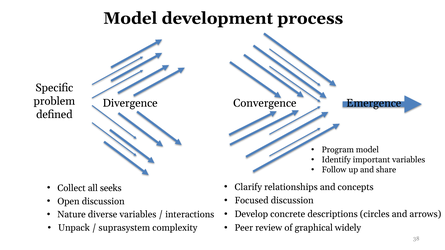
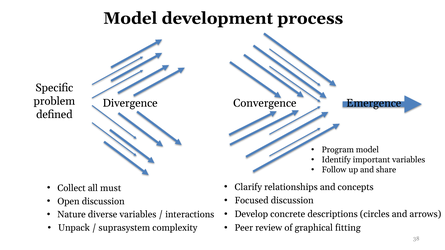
seeks: seeks -> must
widely: widely -> fitting
